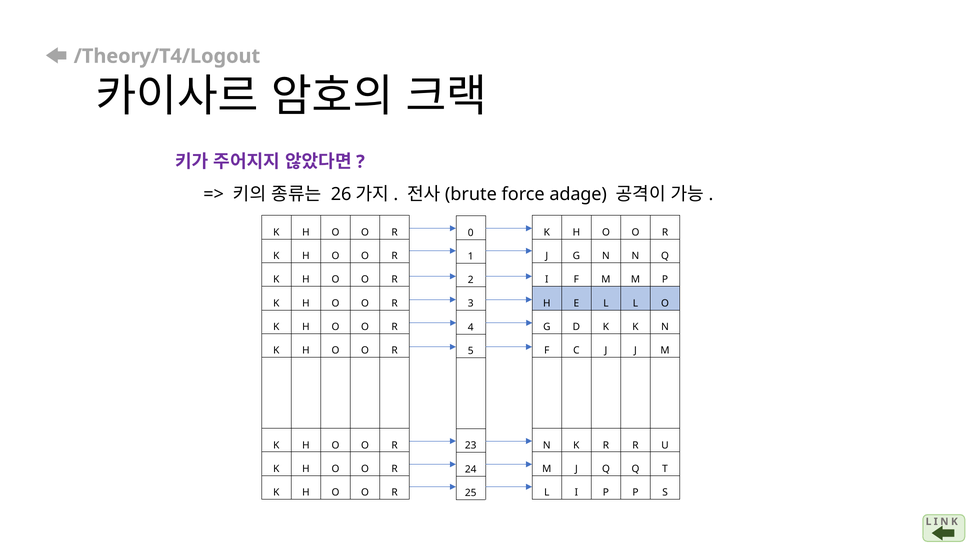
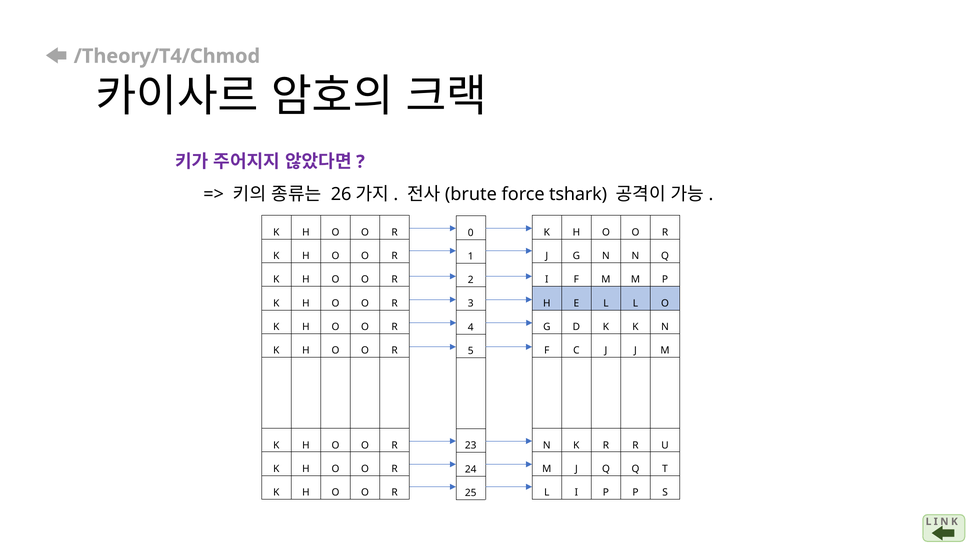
/Theory/T4/Logout: /Theory/T4/Logout -> /Theory/T4/Chmod
adage: adage -> tshark
